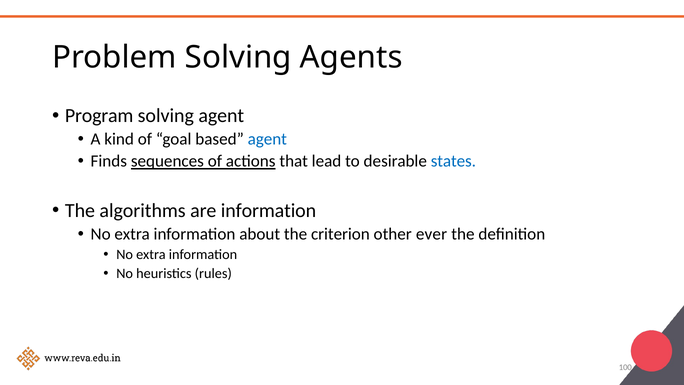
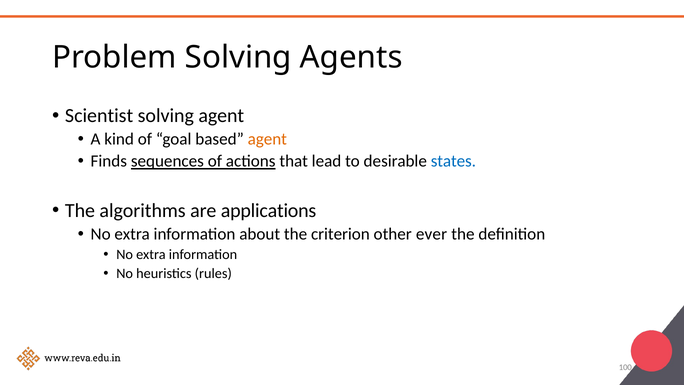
Program: Program -> Scientist
agent at (267, 139) colour: blue -> orange
are information: information -> applications
